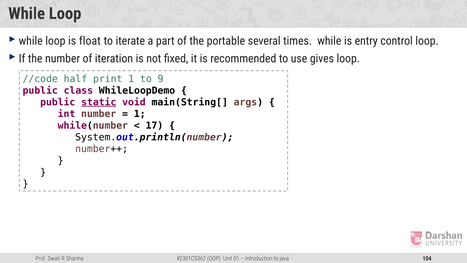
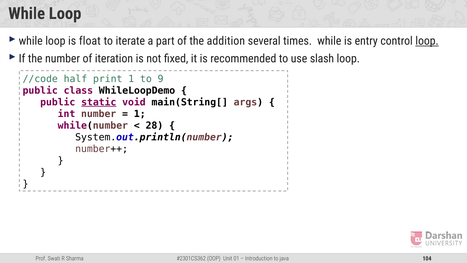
portable: portable -> addition
loop at (427, 41) underline: none -> present
gives: gives -> slash
17: 17 -> 28
